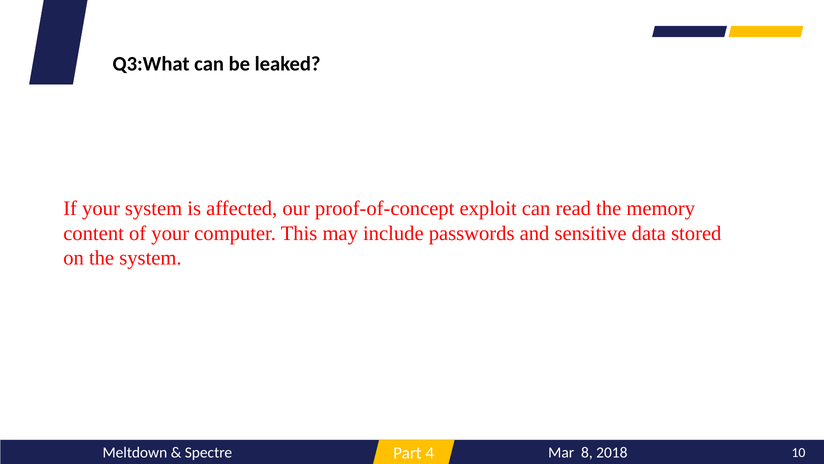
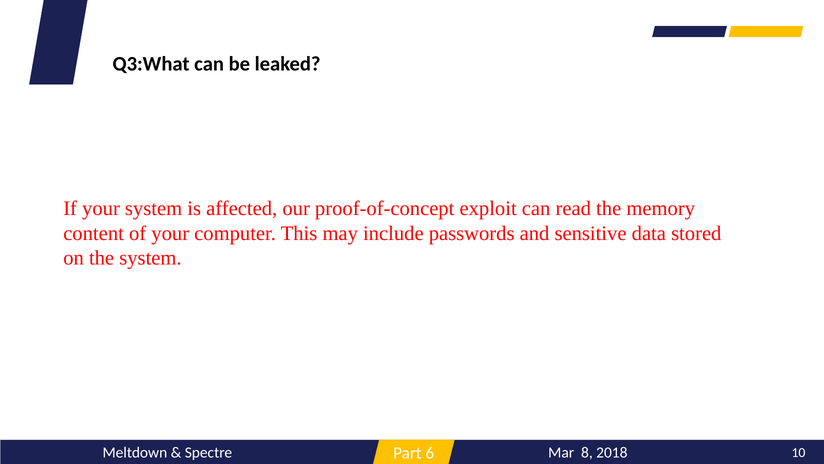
4: 4 -> 6
